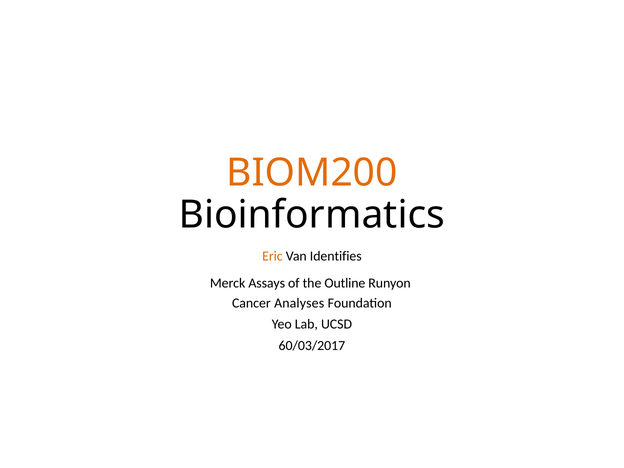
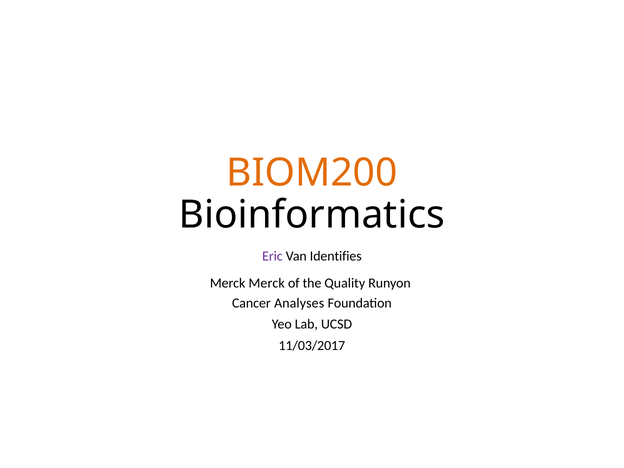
Eric colour: orange -> purple
Merck Assays: Assays -> Merck
Outline: Outline -> Quality
60/03/2017: 60/03/2017 -> 11/03/2017
